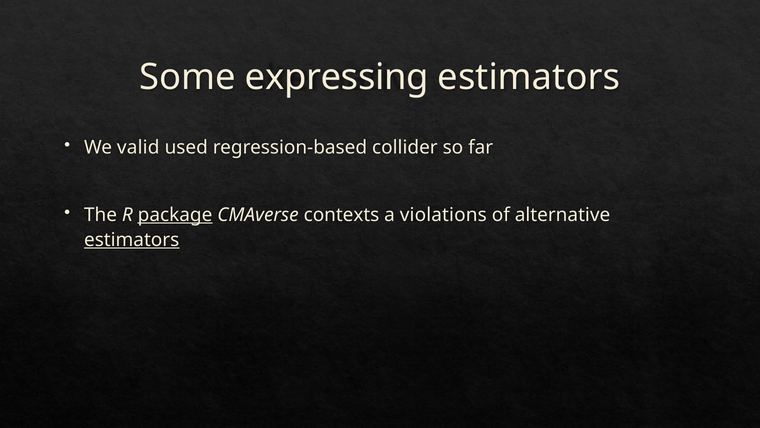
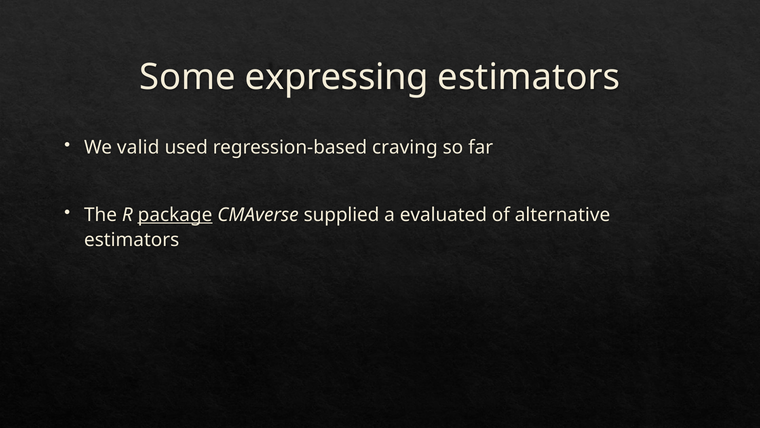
collider: collider -> craving
contexts: contexts -> supplied
violations: violations -> evaluated
estimators at (132, 240) underline: present -> none
